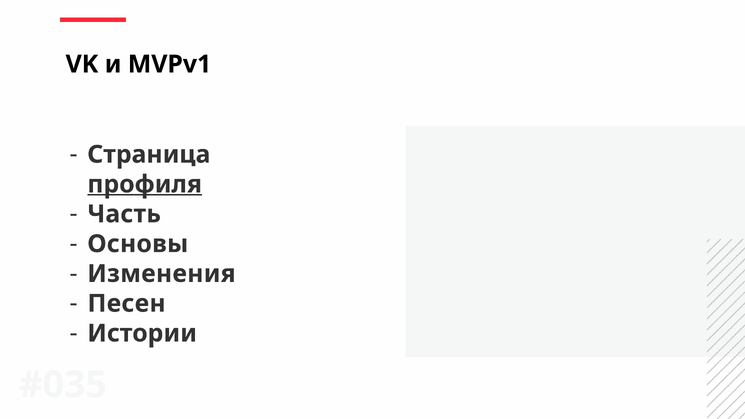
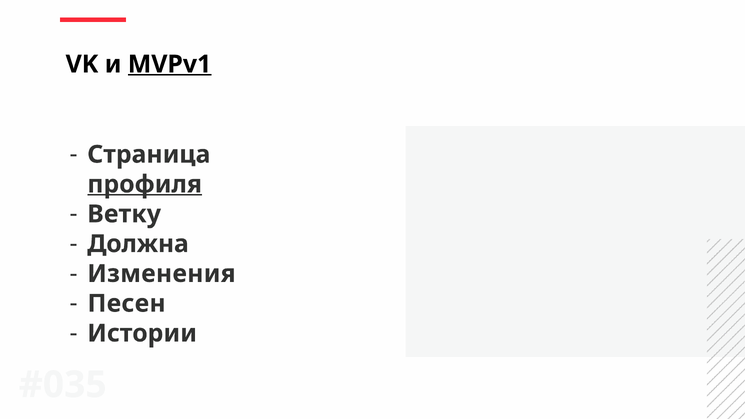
MVPv1 underline: none -> present
Часть: Часть -> Ветку
Основы: Основы -> Должна
